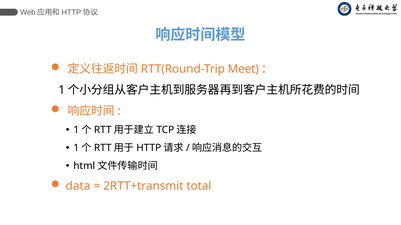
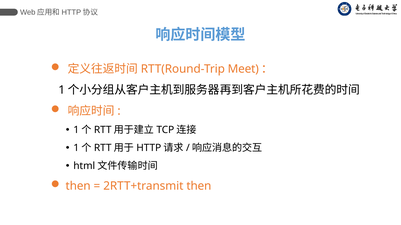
data at (78, 187): data -> then
2RTT+transmit total: total -> then
